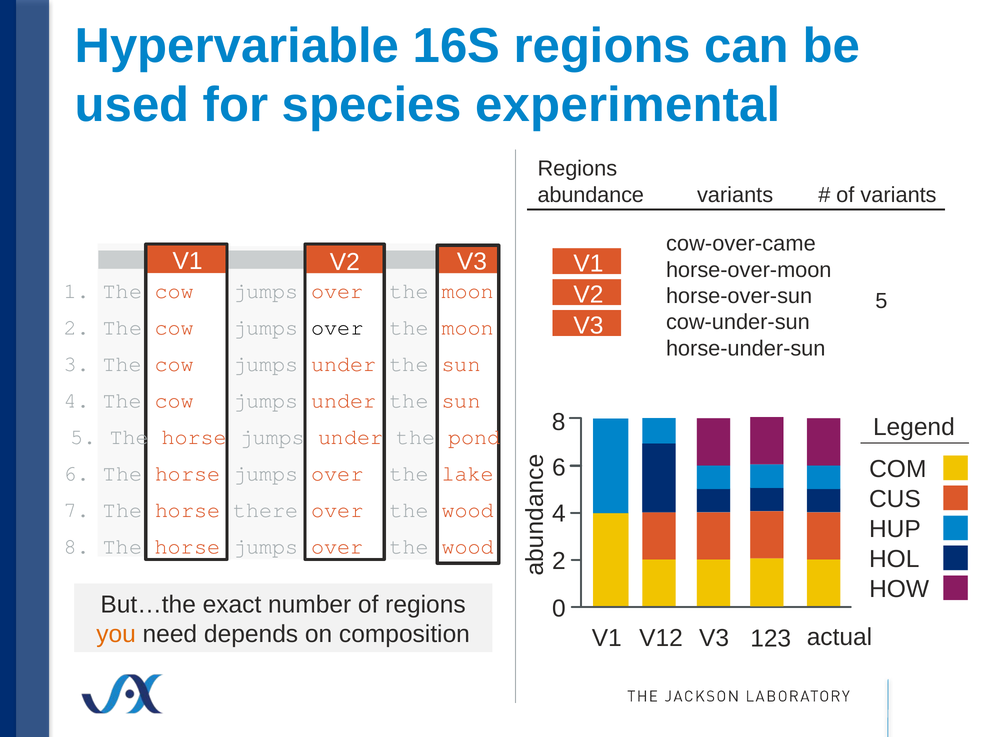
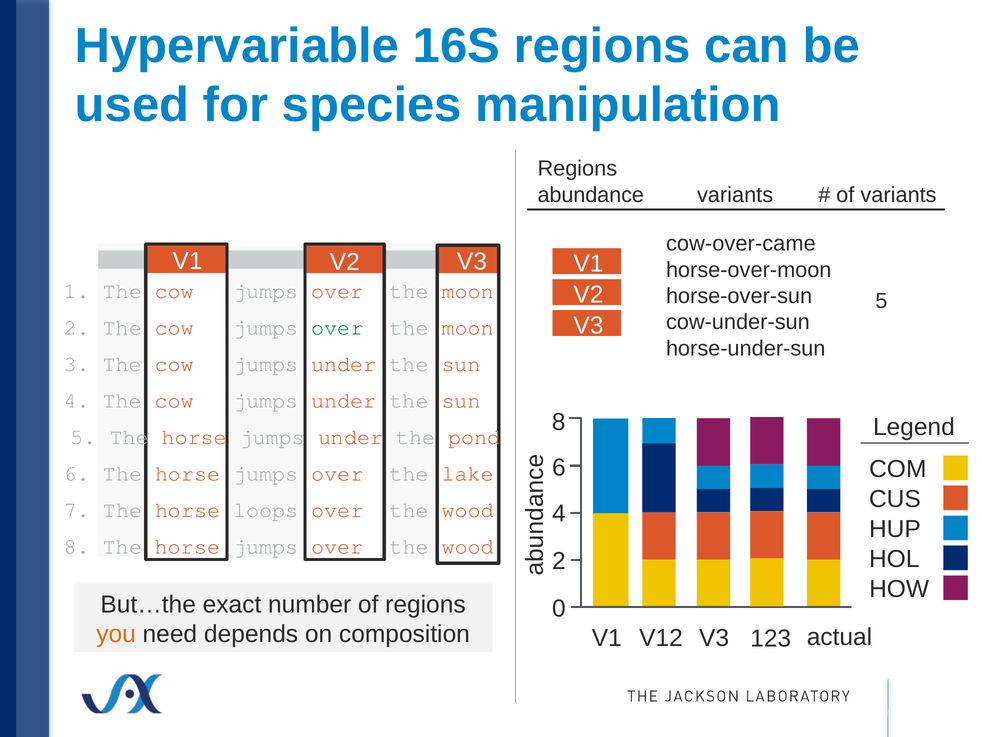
experimental: experimental -> manipulation
over at (338, 328) colour: black -> green
there: there -> loops
